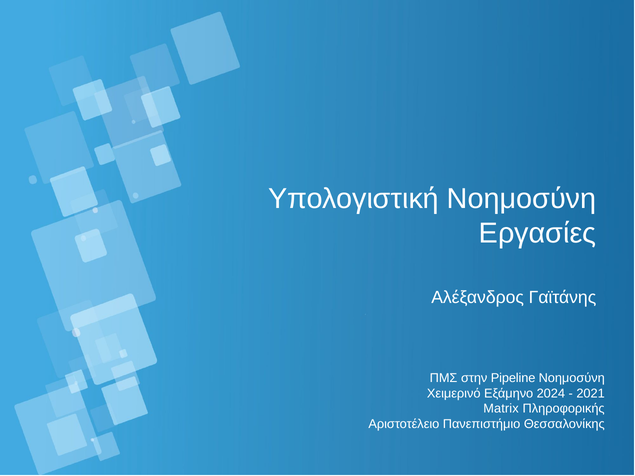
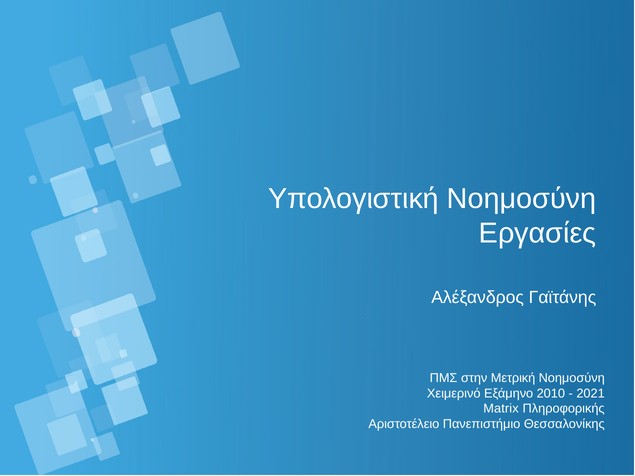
Pipeline: Pipeline -> Μετρική
2024: 2024 -> 2010
